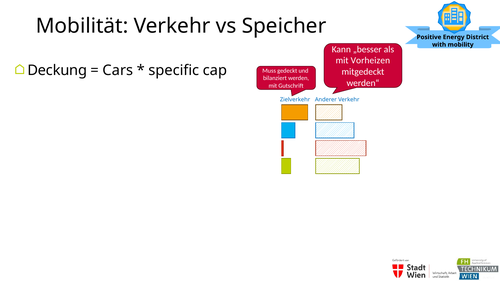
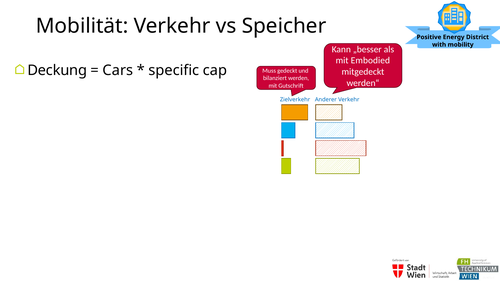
Vorheizen: Vorheizen -> Embodied
